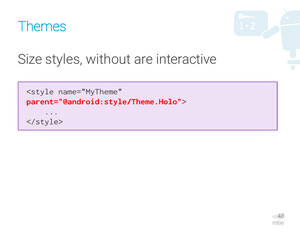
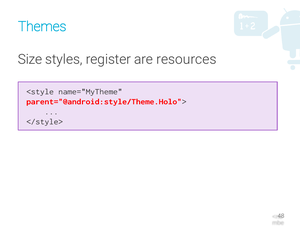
without: without -> register
interactive: interactive -> resources
